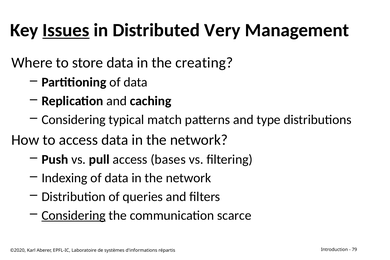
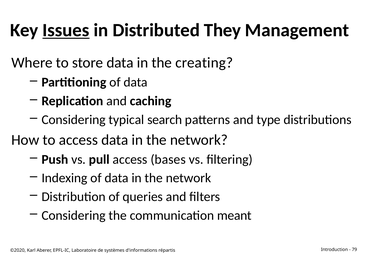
Very: Very -> They
match: match -> search
Considering at (74, 215) underline: present -> none
scarce: scarce -> meant
